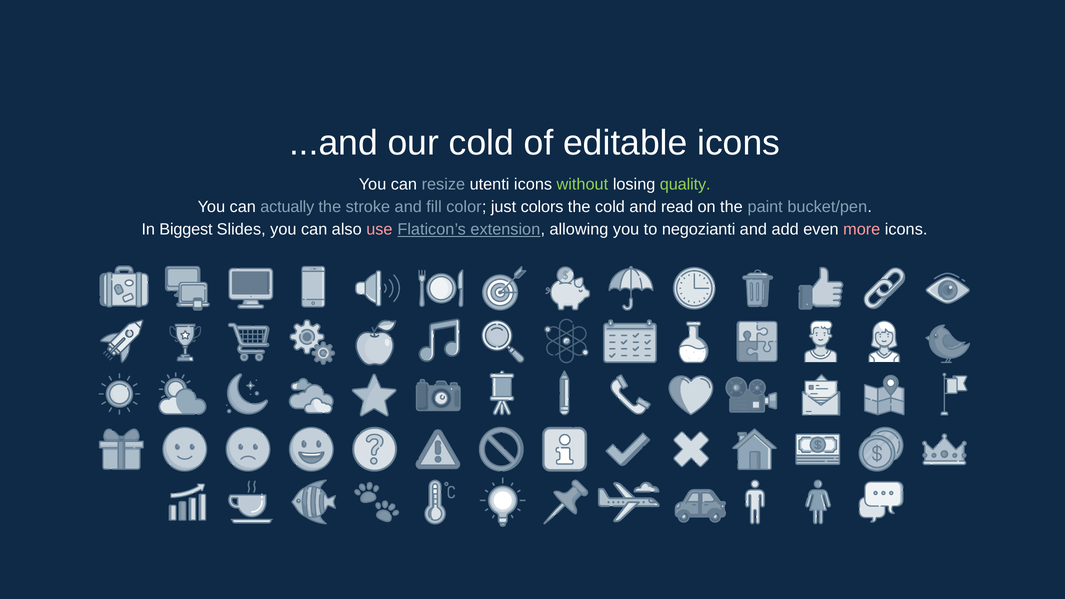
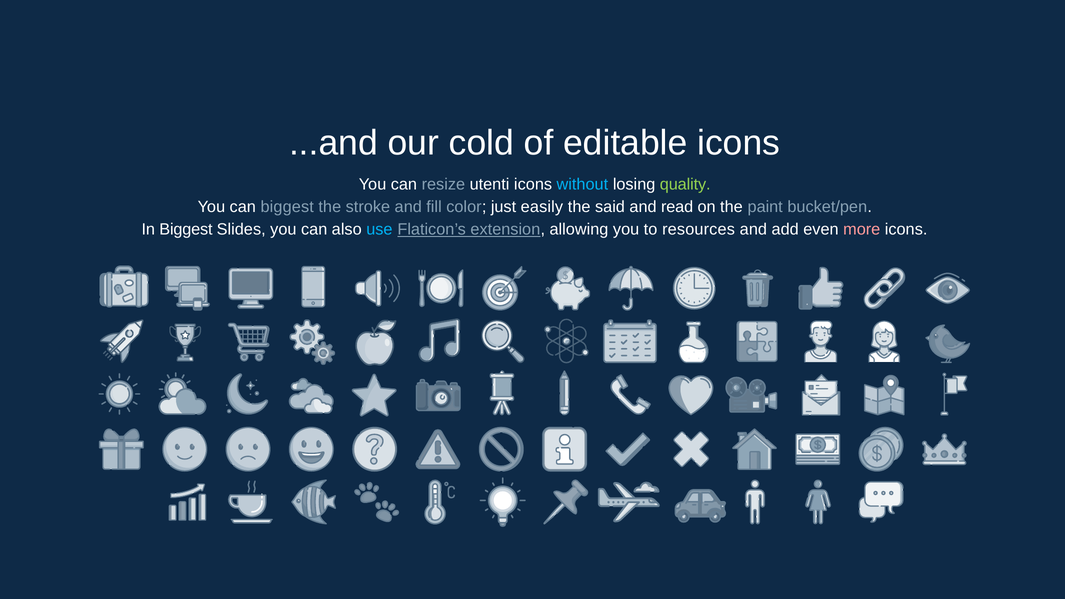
without colour: light green -> light blue
can actually: actually -> biggest
colors: colors -> easily
the cold: cold -> said
use colour: pink -> light blue
negozianti: negozianti -> resources
